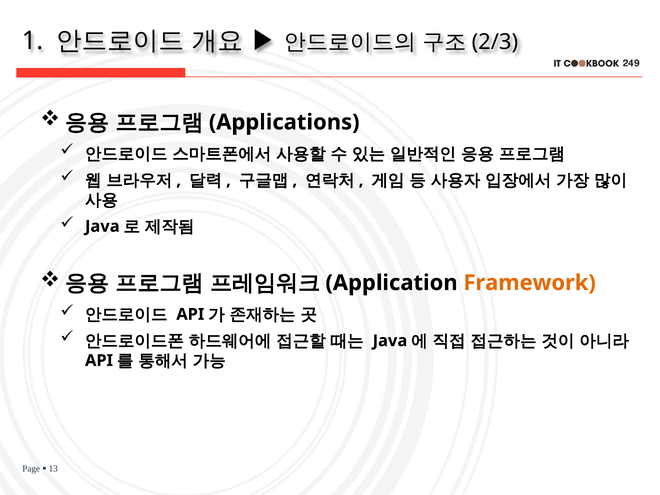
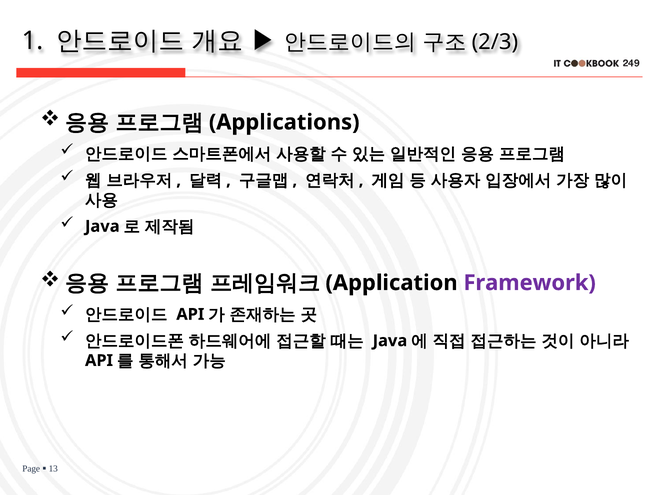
Framework colour: orange -> purple
